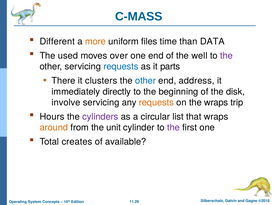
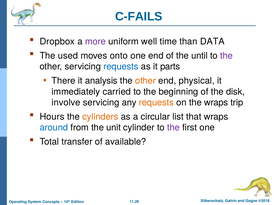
C-MASS: C-MASS -> C-FAILS
Different: Different -> Dropbox
more colour: orange -> purple
files: files -> well
over: over -> onto
well: well -> until
clusters: clusters -> analysis
other at (146, 81) colour: blue -> orange
address: address -> physical
directly: directly -> carried
cylinders colour: purple -> orange
around colour: orange -> blue
creates: creates -> transfer
